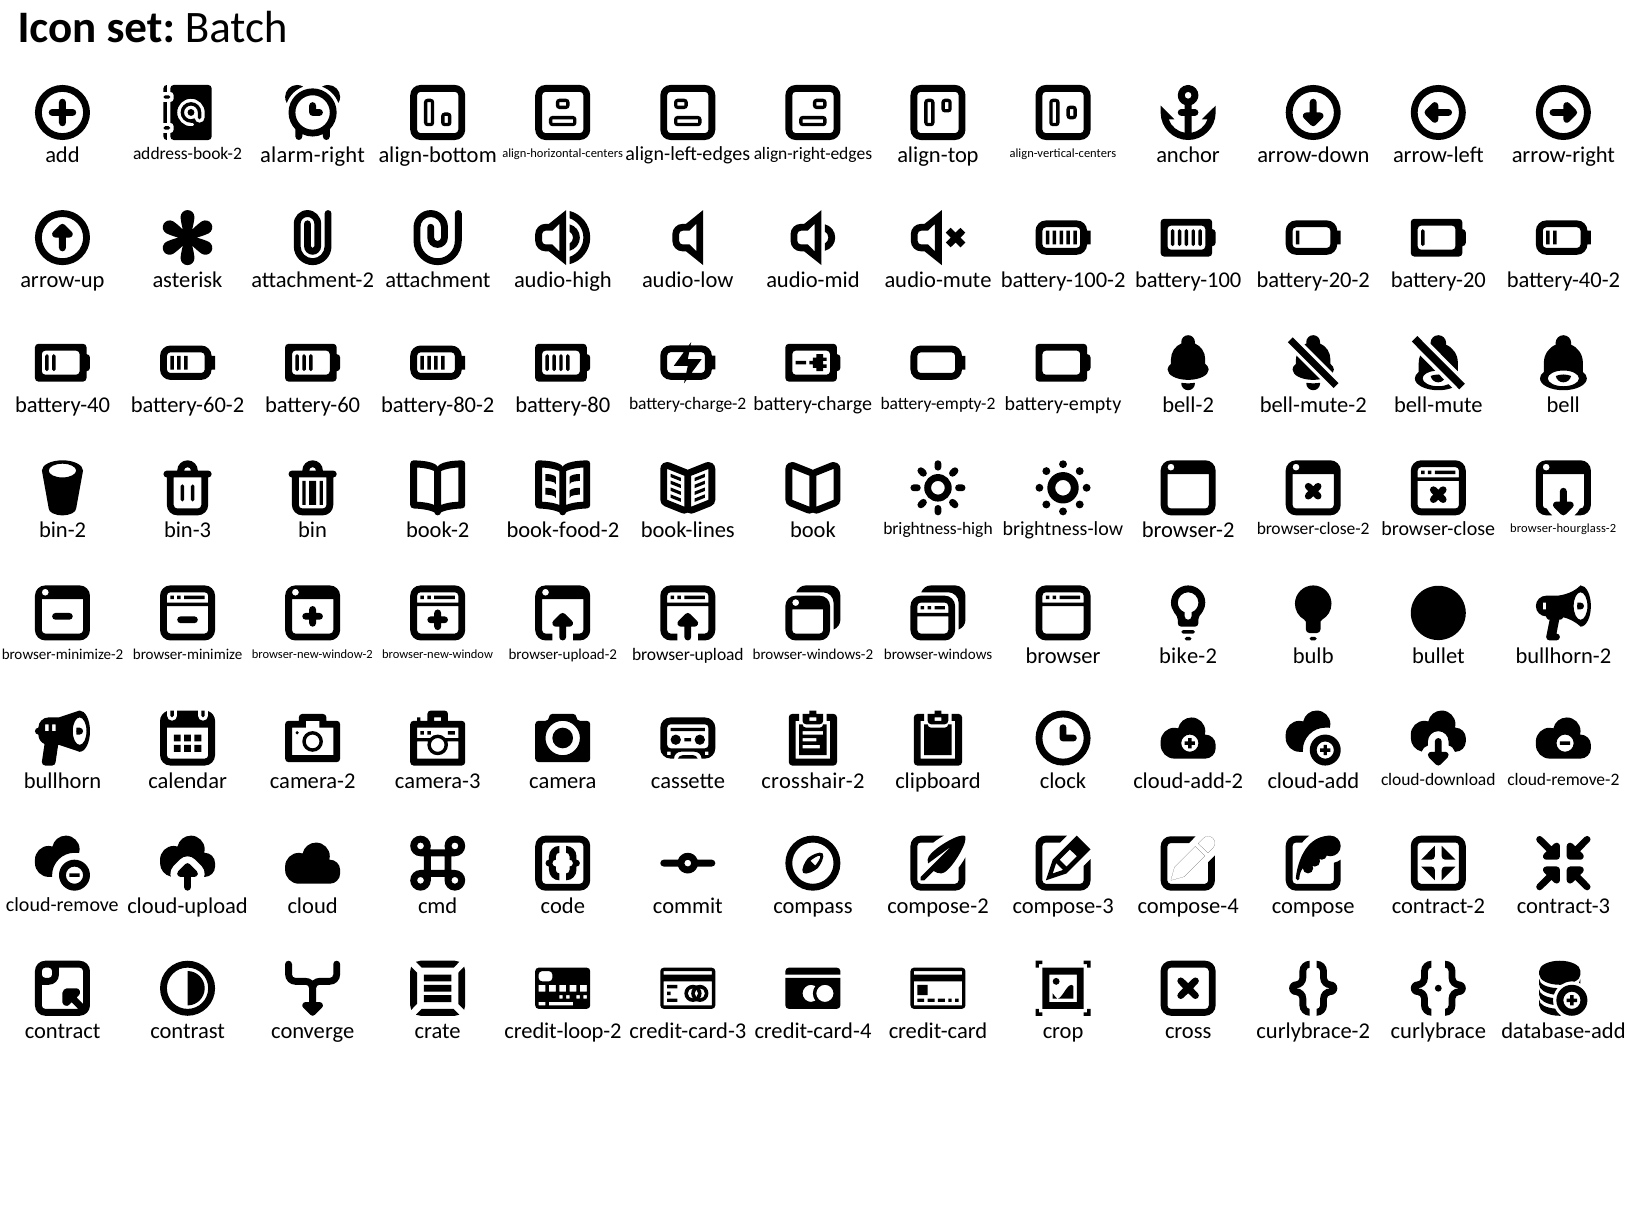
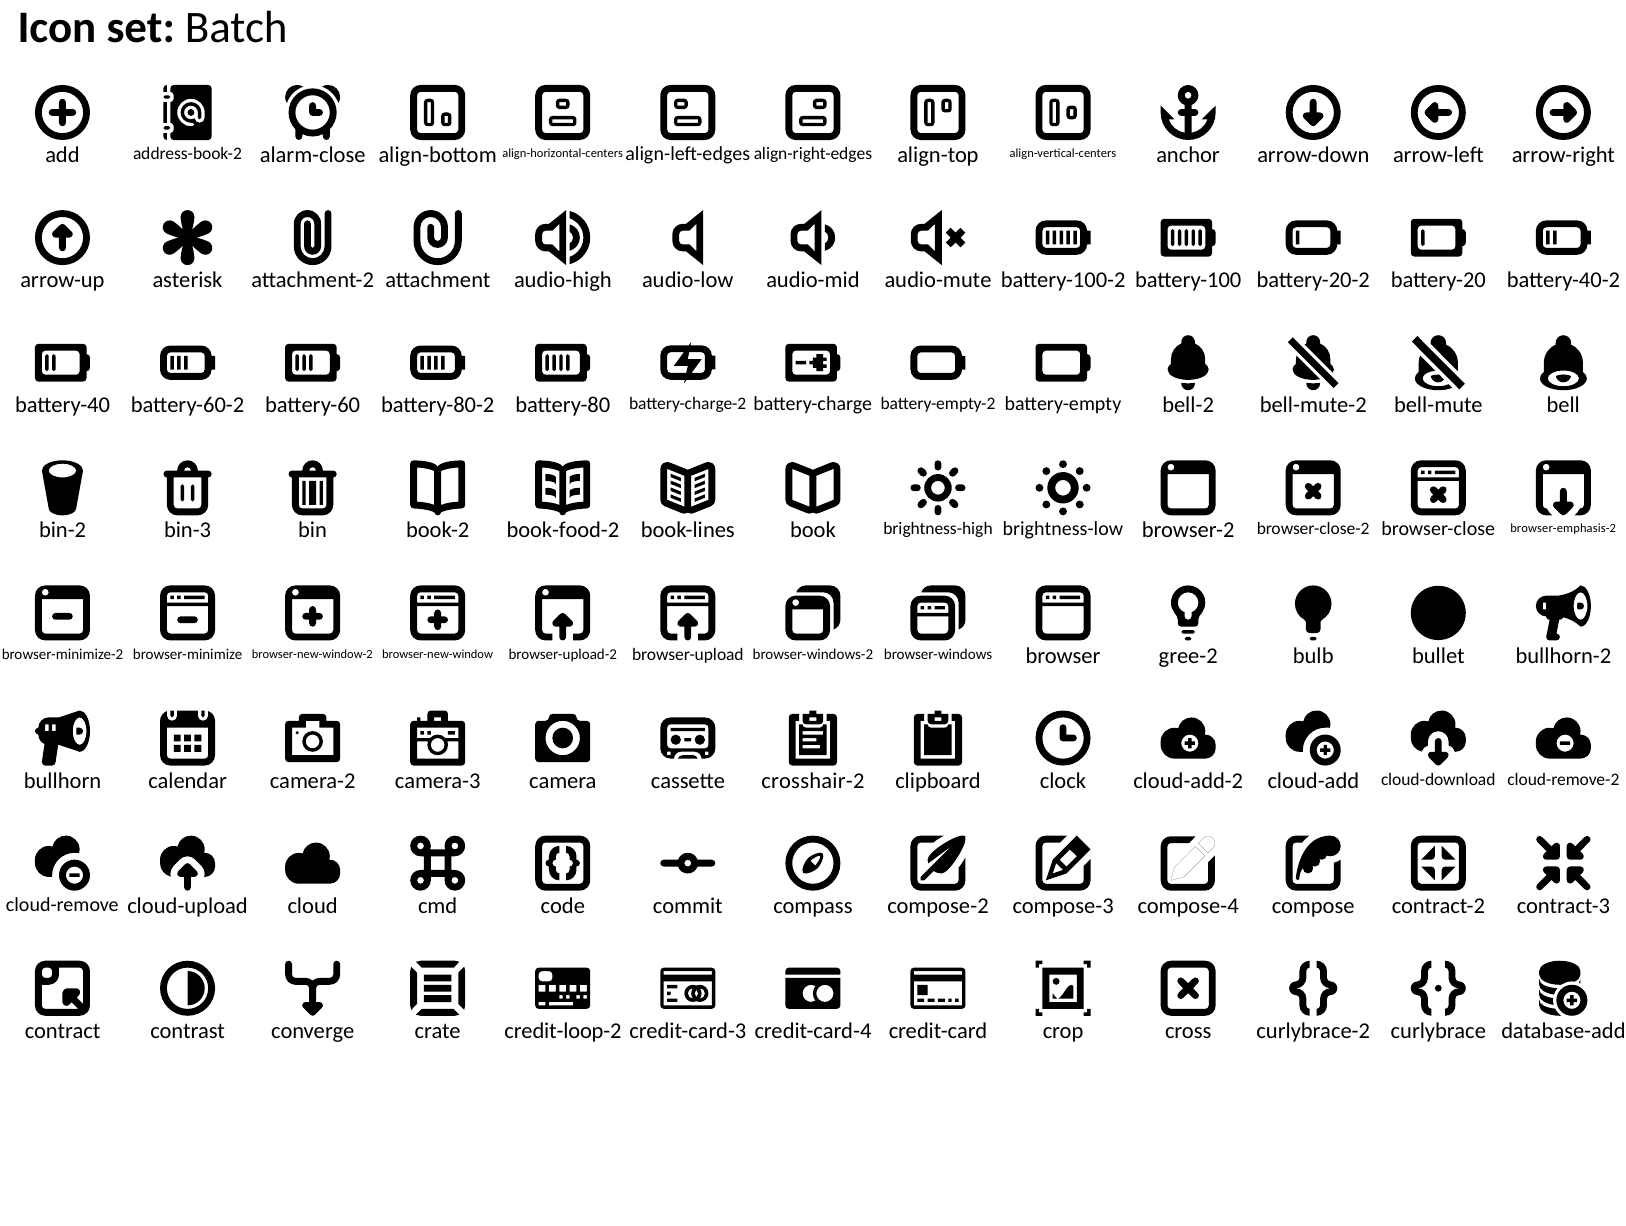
alarm-right: alarm-right -> alarm-close
browser-hourglass-2: browser-hourglass-2 -> browser-emphasis-2
bike-2: bike-2 -> gree-2
